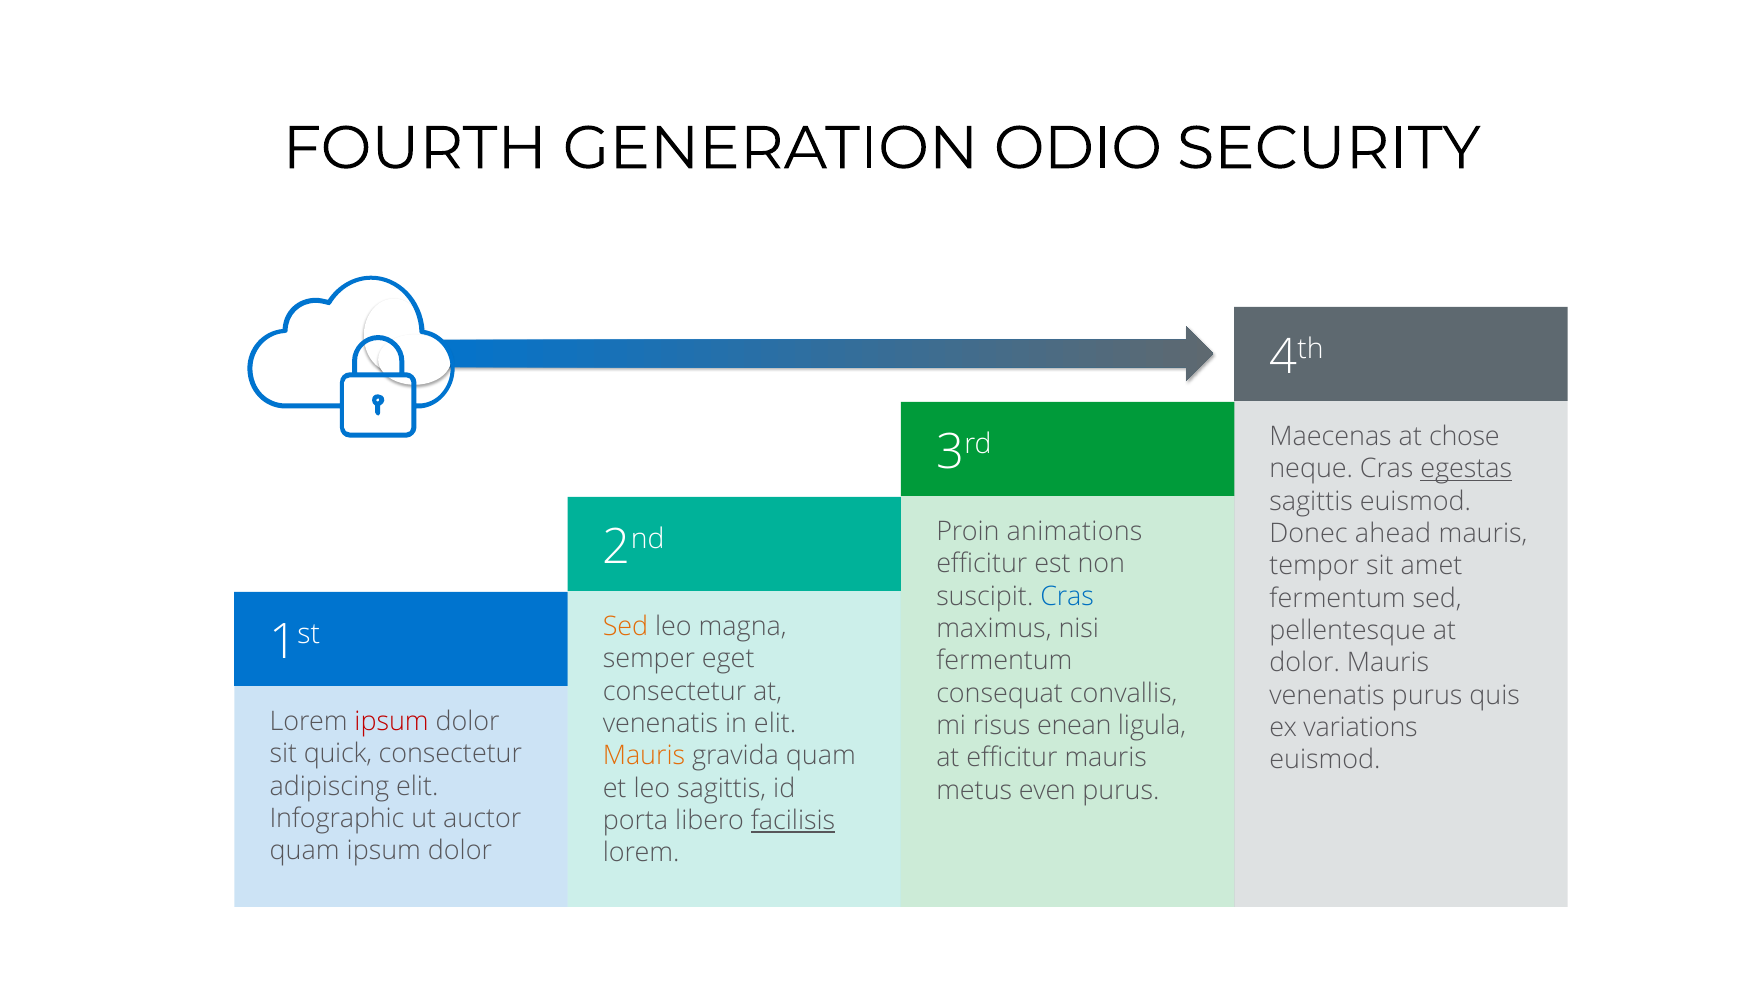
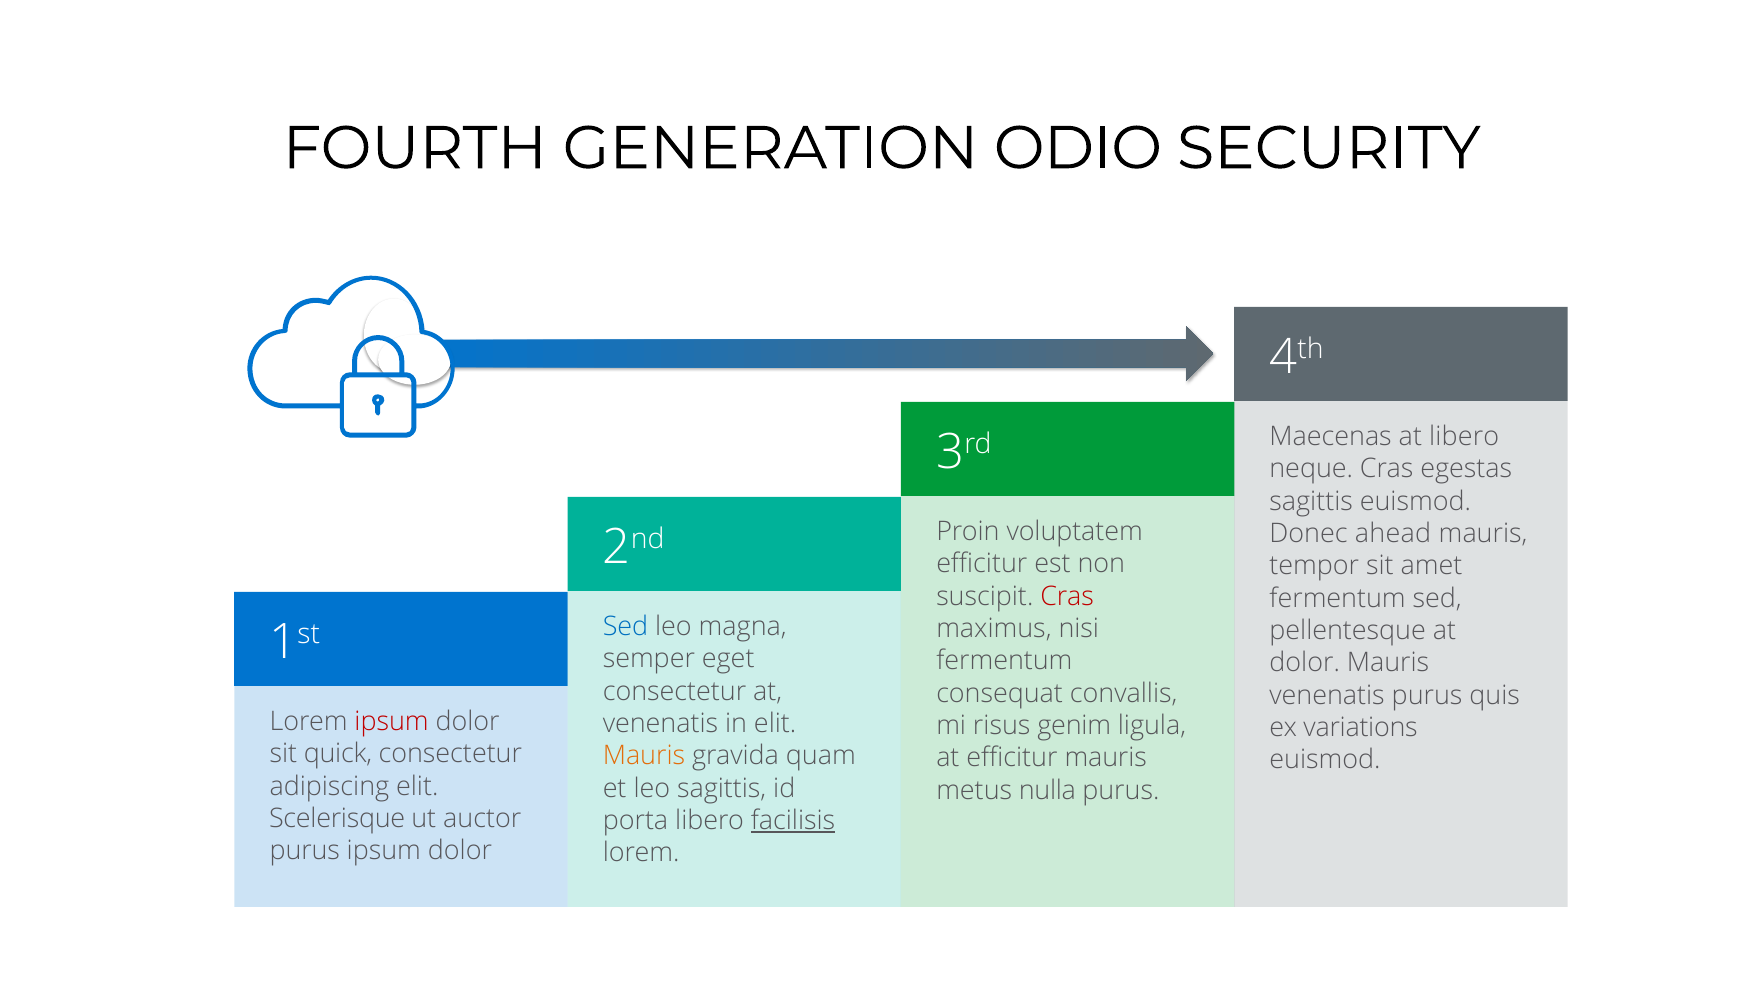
at chose: chose -> libero
egestas underline: present -> none
animations: animations -> voluptatem
Cras at (1067, 596) colour: blue -> red
Sed at (626, 627) colour: orange -> blue
enean: enean -> genim
even: even -> nulla
Infographic: Infographic -> Scelerisque
quam at (305, 851): quam -> purus
